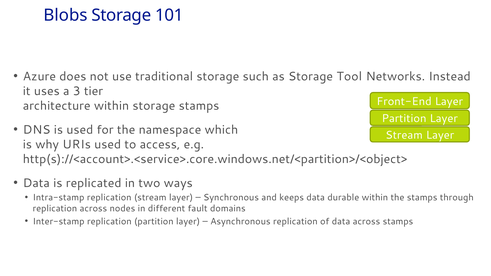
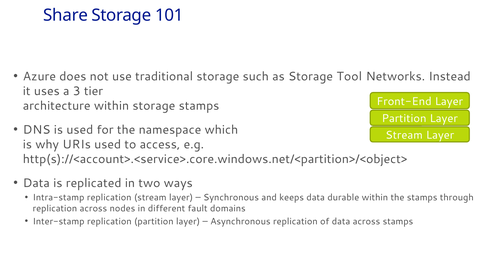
Blobs: Blobs -> Share
